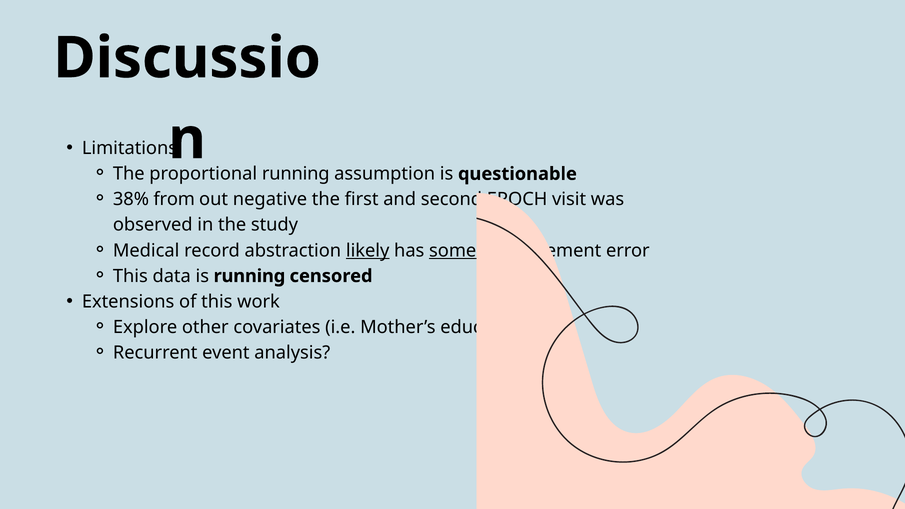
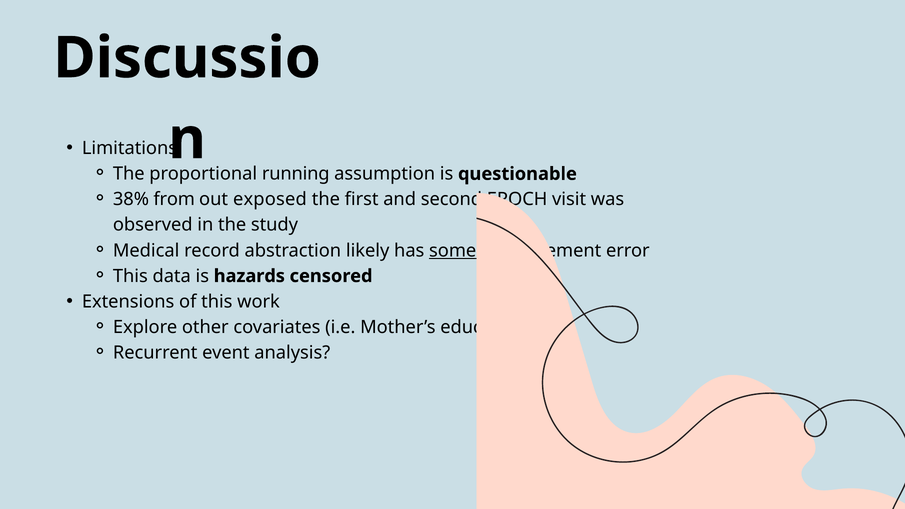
negative: negative -> exposed
likely underline: present -> none
is running: running -> hazards
